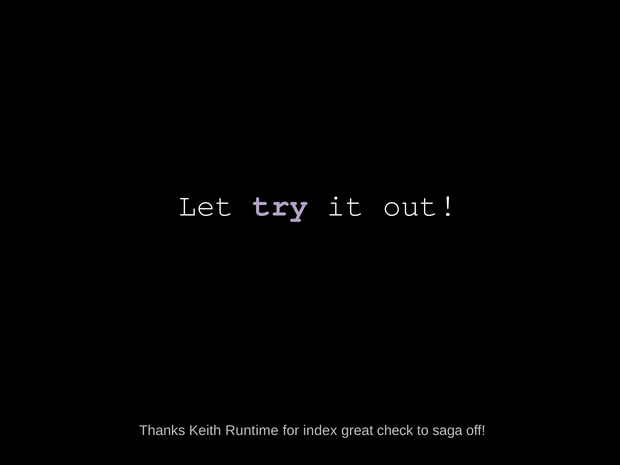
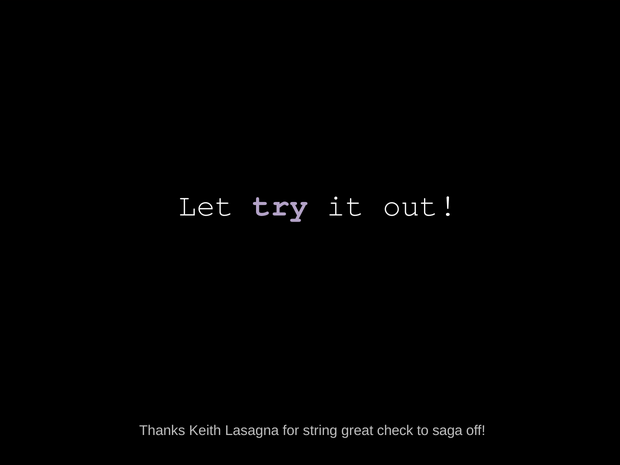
Runtime: Runtime -> Lasagna
index: index -> string
